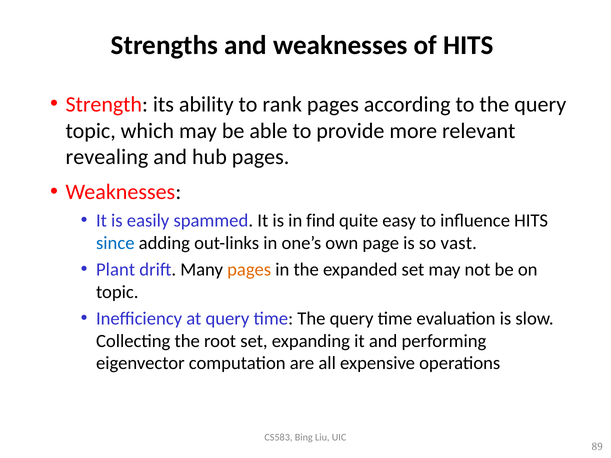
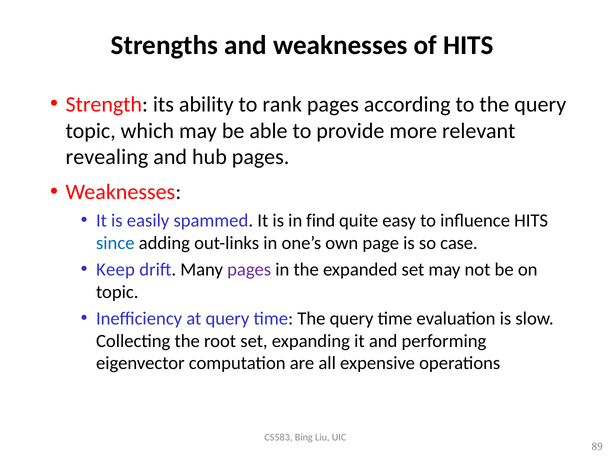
vast: vast -> case
Plant: Plant -> Keep
pages at (249, 270) colour: orange -> purple
